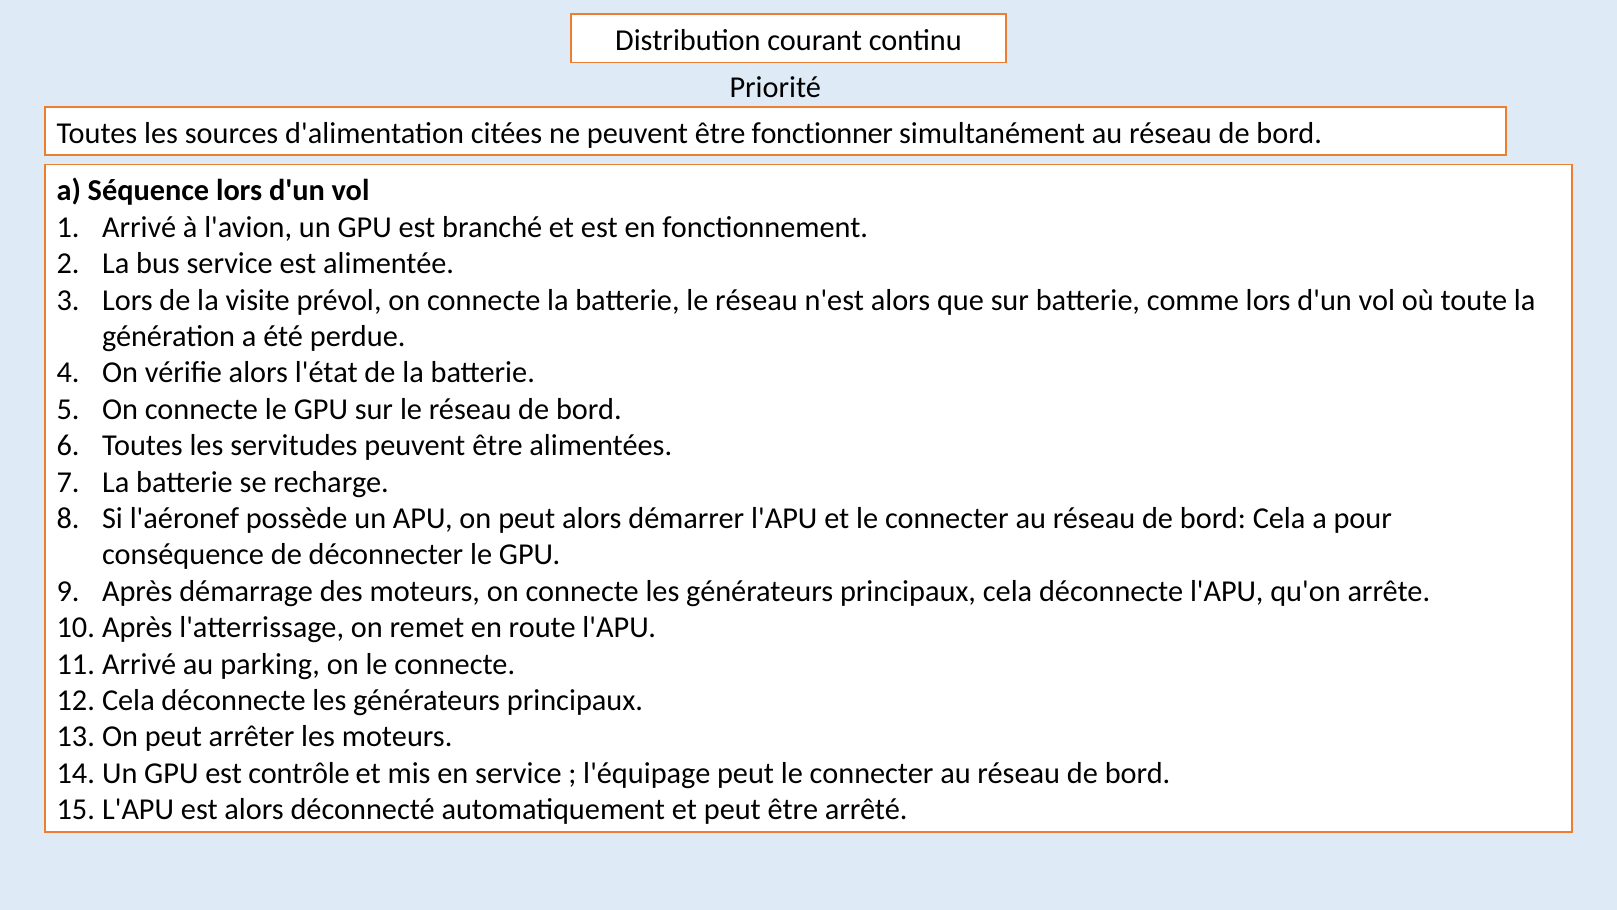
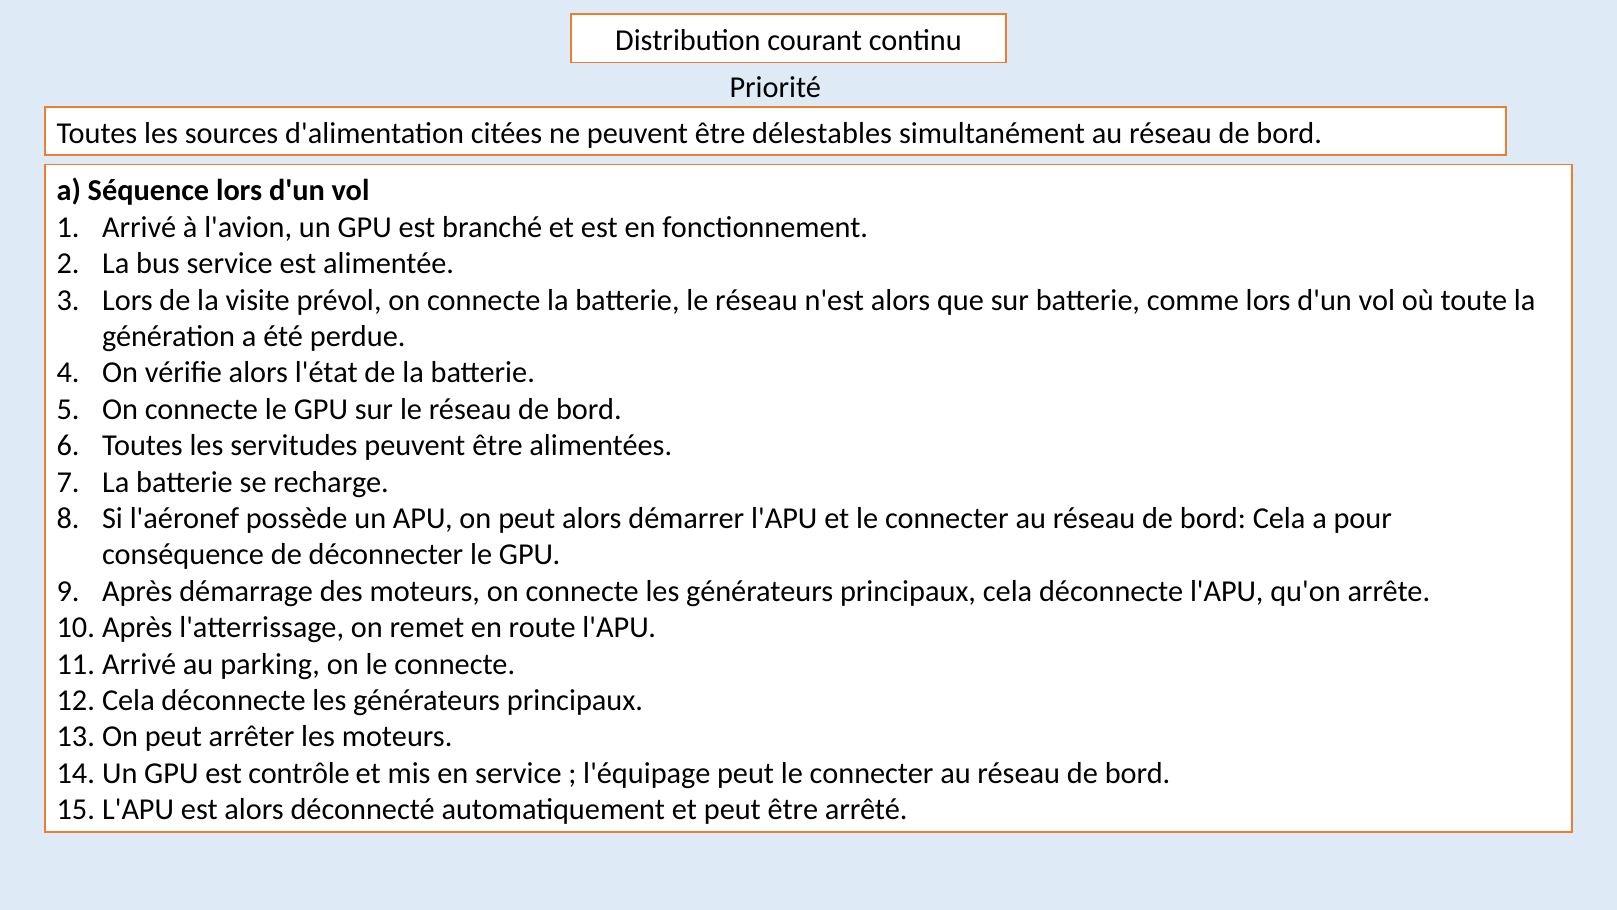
fonctionner: fonctionner -> délestables
